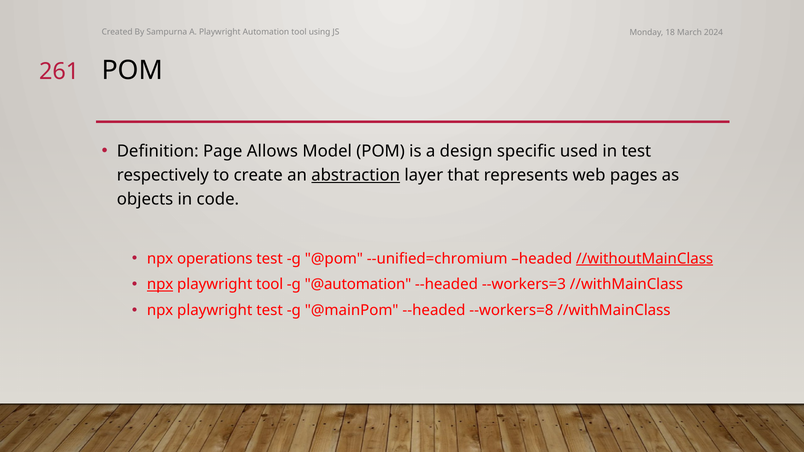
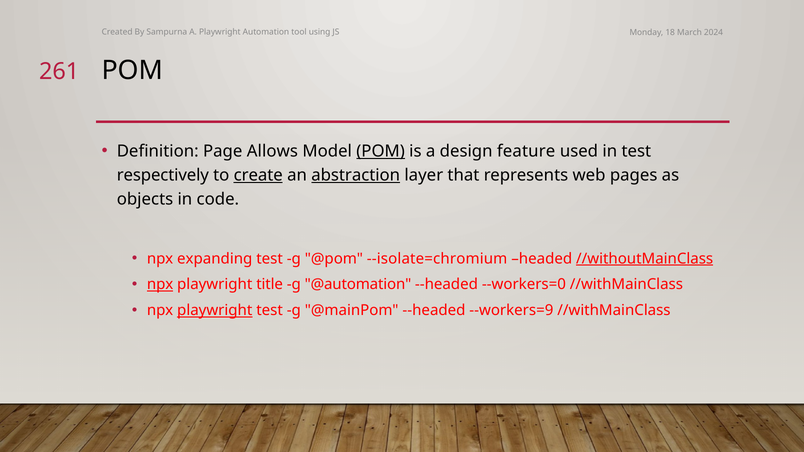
POM at (381, 151) underline: none -> present
specific: specific -> feature
create underline: none -> present
operations: operations -> expanding
--unified=chromium: --unified=chromium -> --isolate=chromium
playwright tool: tool -> title
--workers=3: --workers=3 -> --workers=0
playwright at (215, 311) underline: none -> present
--workers=8: --workers=8 -> --workers=9
